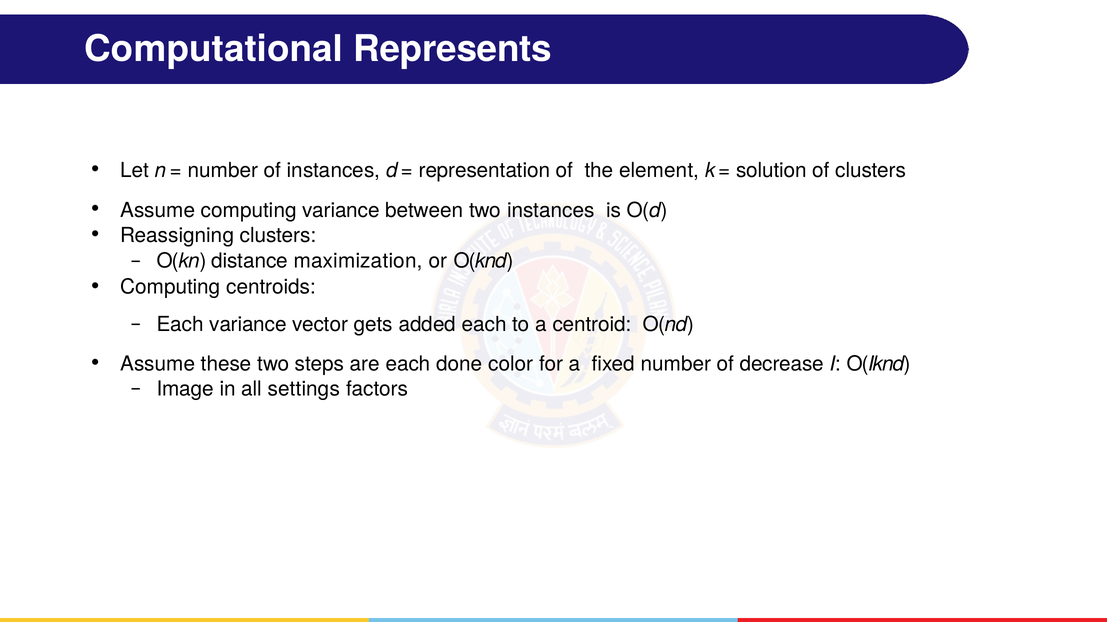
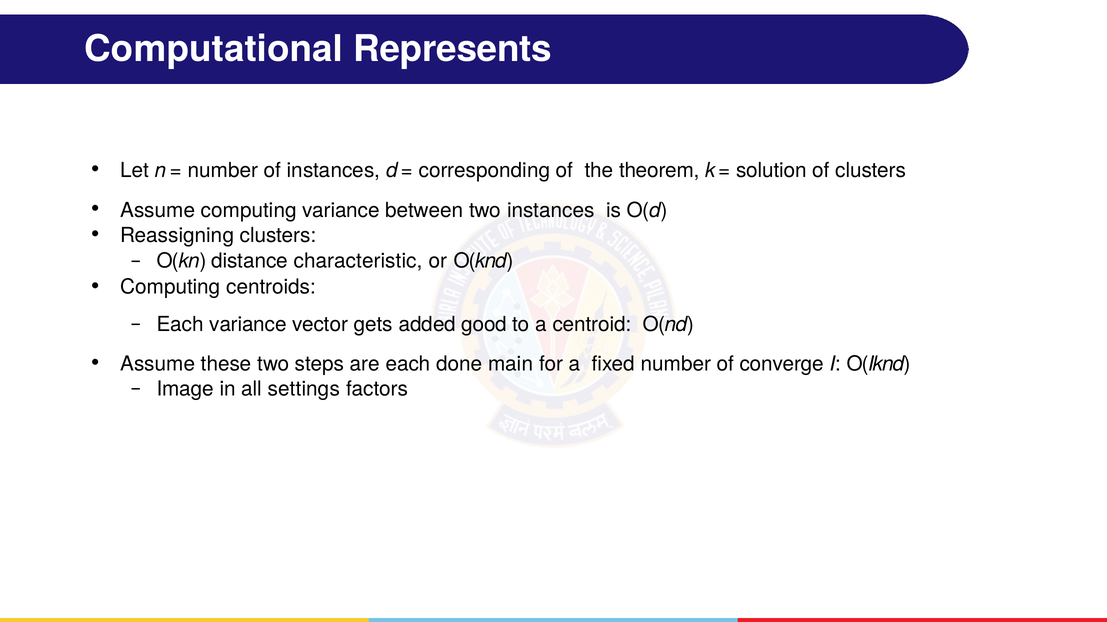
representation: representation -> corresponding
element: element -> theorem
maximization: maximization -> characteristic
added each: each -> good
color: color -> main
decrease: decrease -> converge
